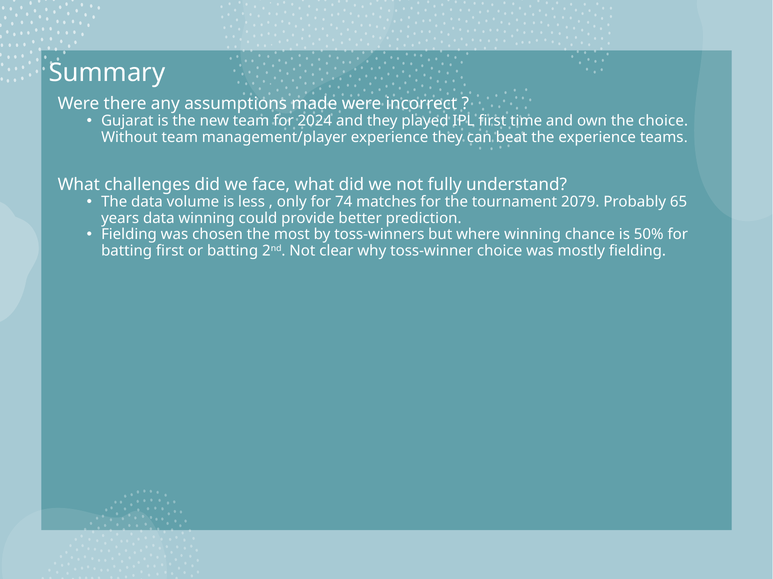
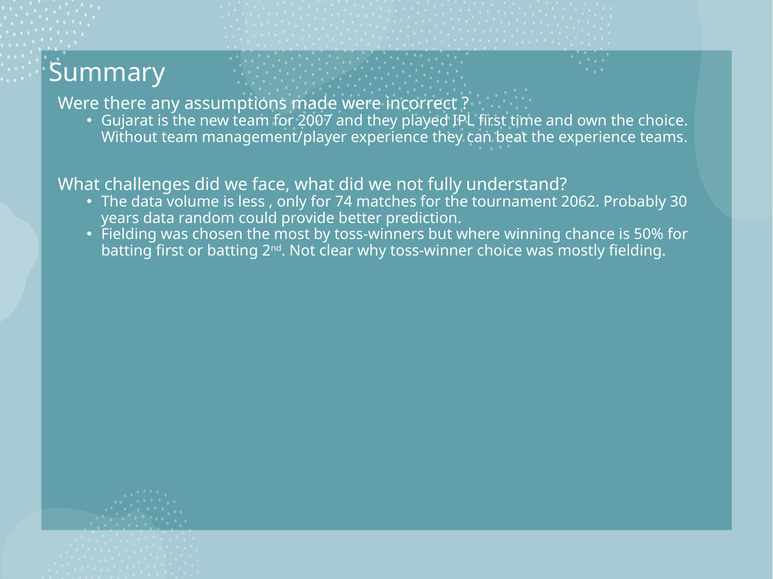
2024: 2024 -> 2007
2079: 2079 -> 2062
65: 65 -> 30
data winning: winning -> random
